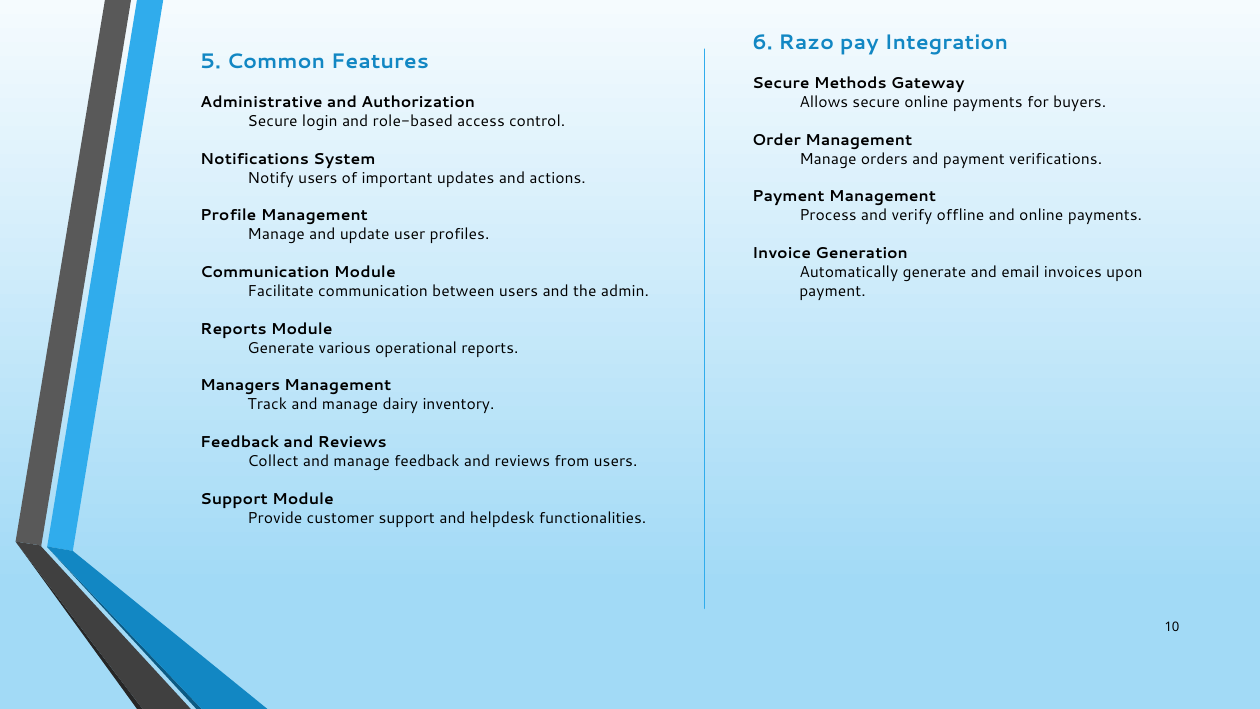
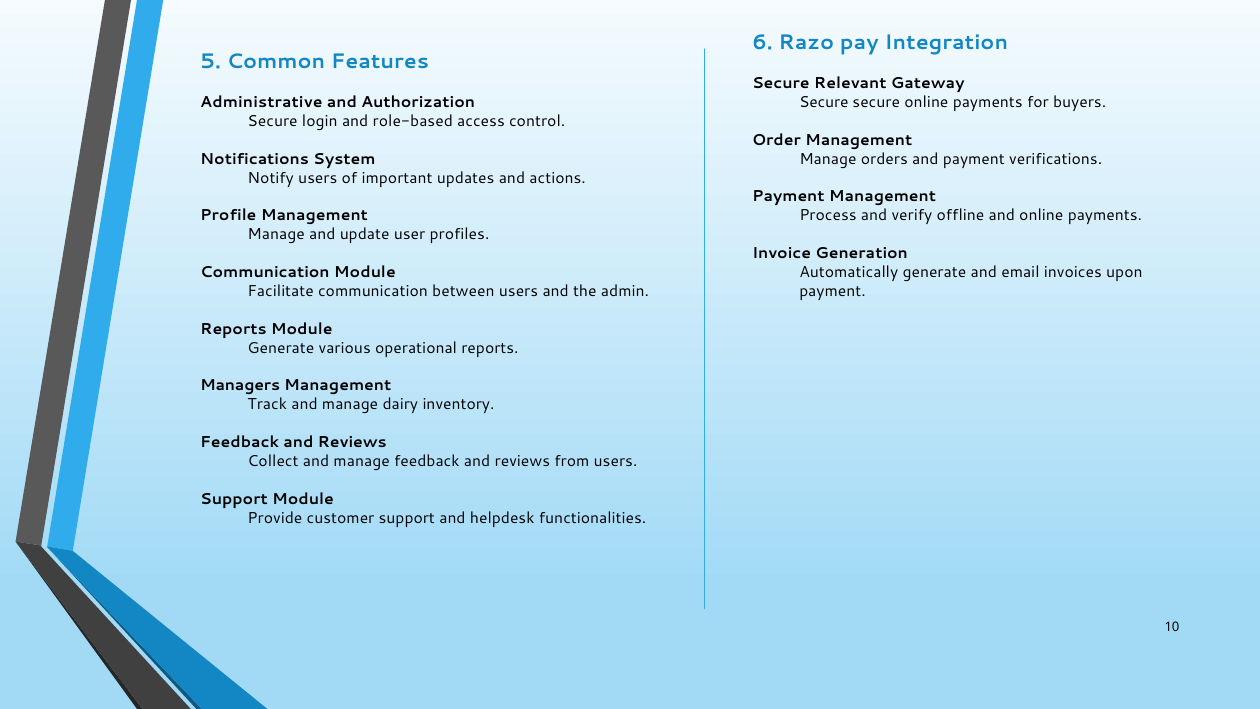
Methods: Methods -> Relevant
Allows at (824, 102): Allows -> Secure
